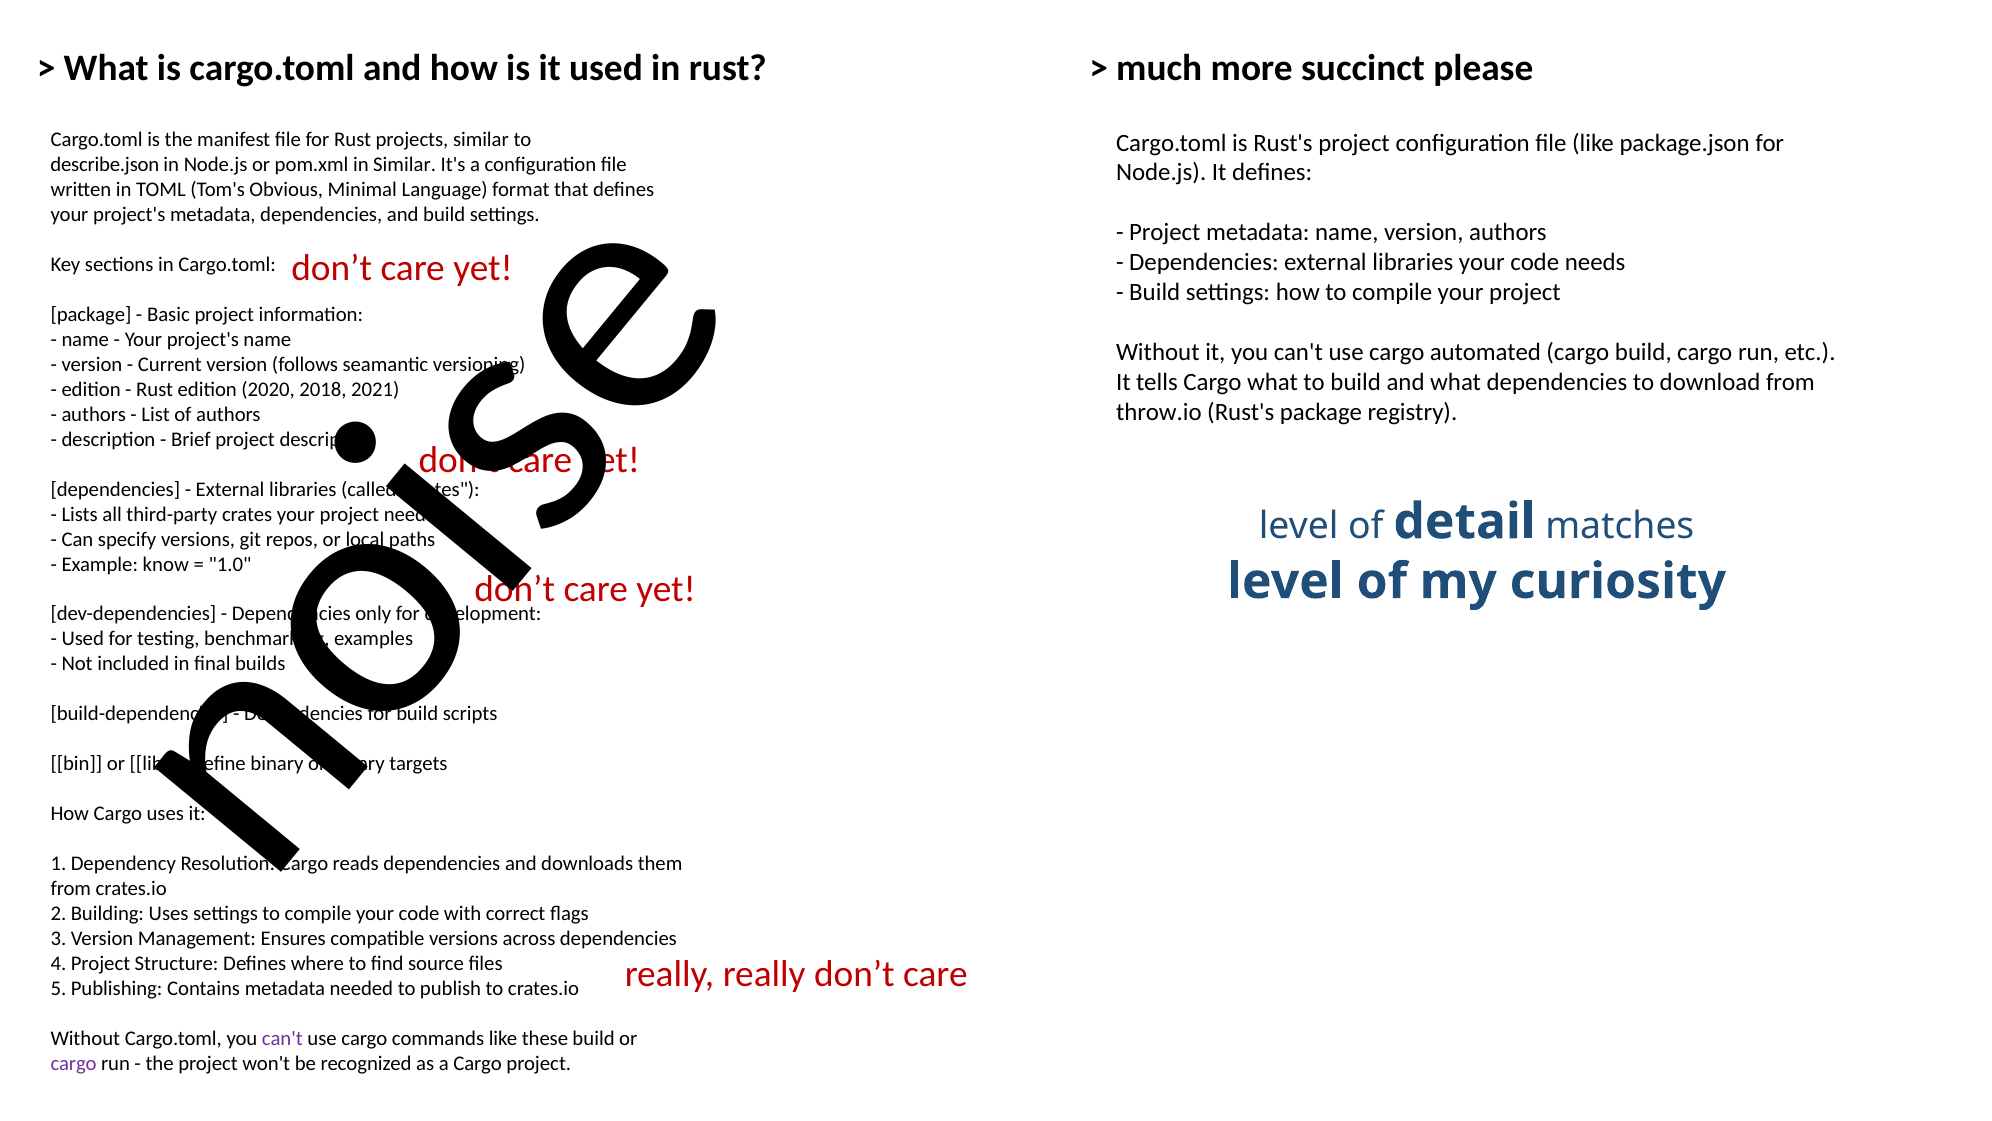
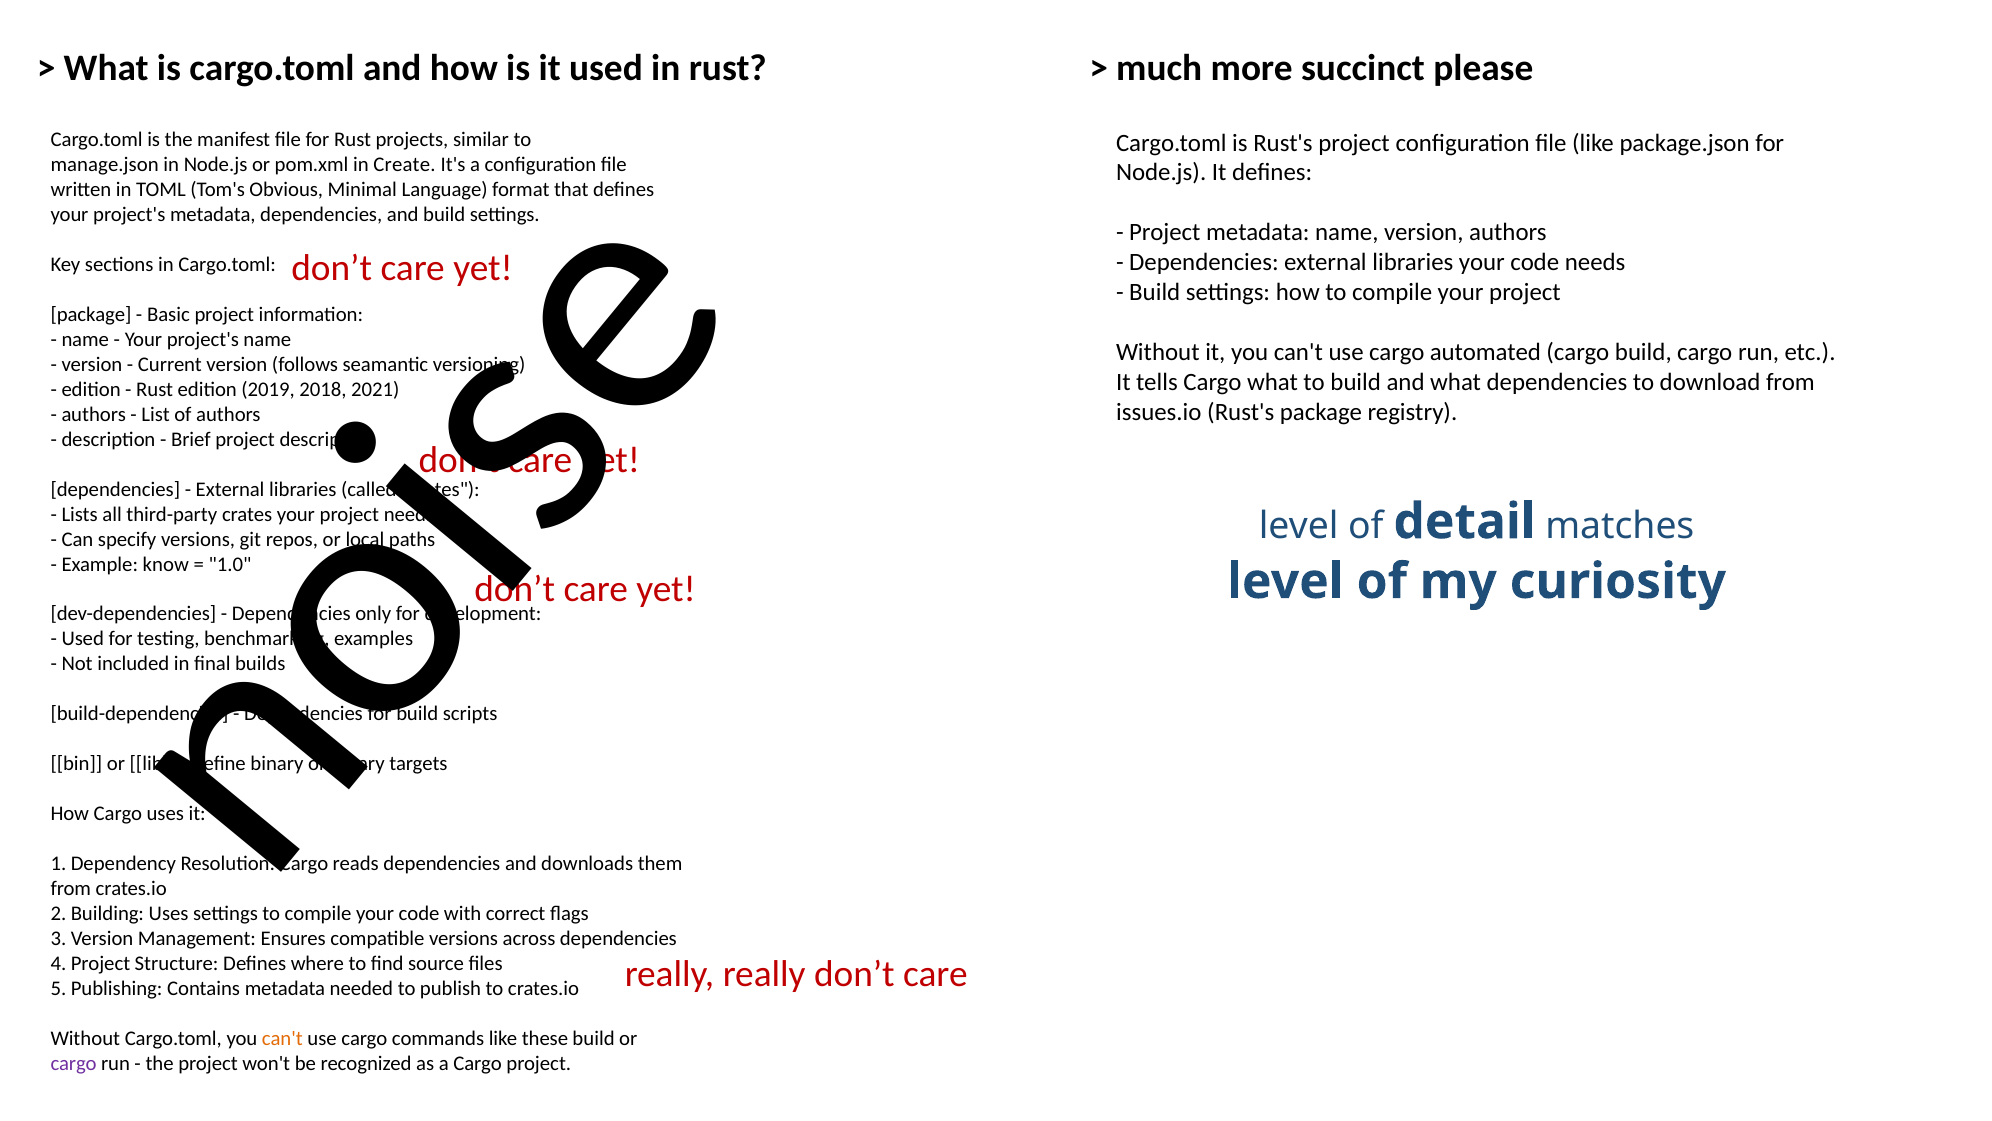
describe.json: describe.json -> manage.json
in Similar: Similar -> Create
2020: 2020 -> 2019
throw.io: throw.io -> issues.io
can't at (282, 1038) colour: purple -> orange
